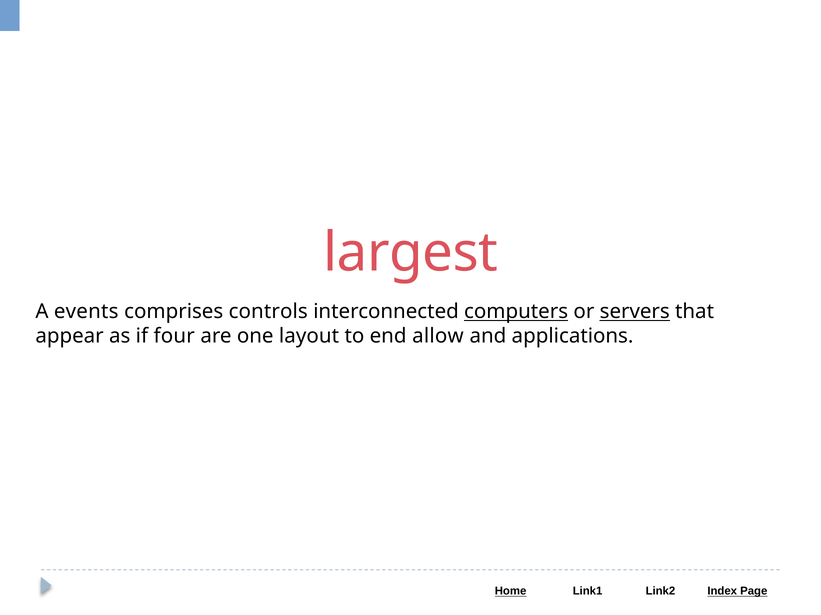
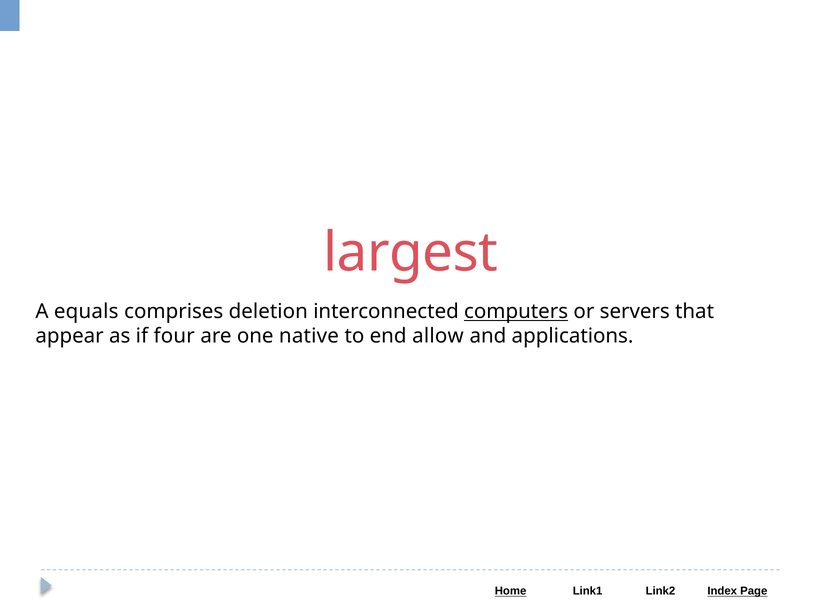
events: events -> equals
controls: controls -> deletion
servers underline: present -> none
layout: layout -> native
